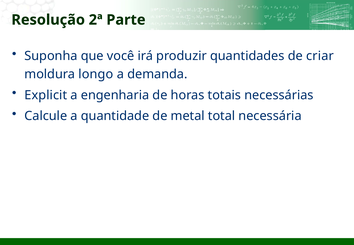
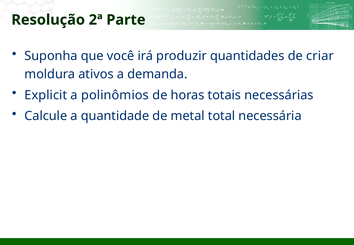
longo: longo -> ativos
engenharia: engenharia -> polinômios
